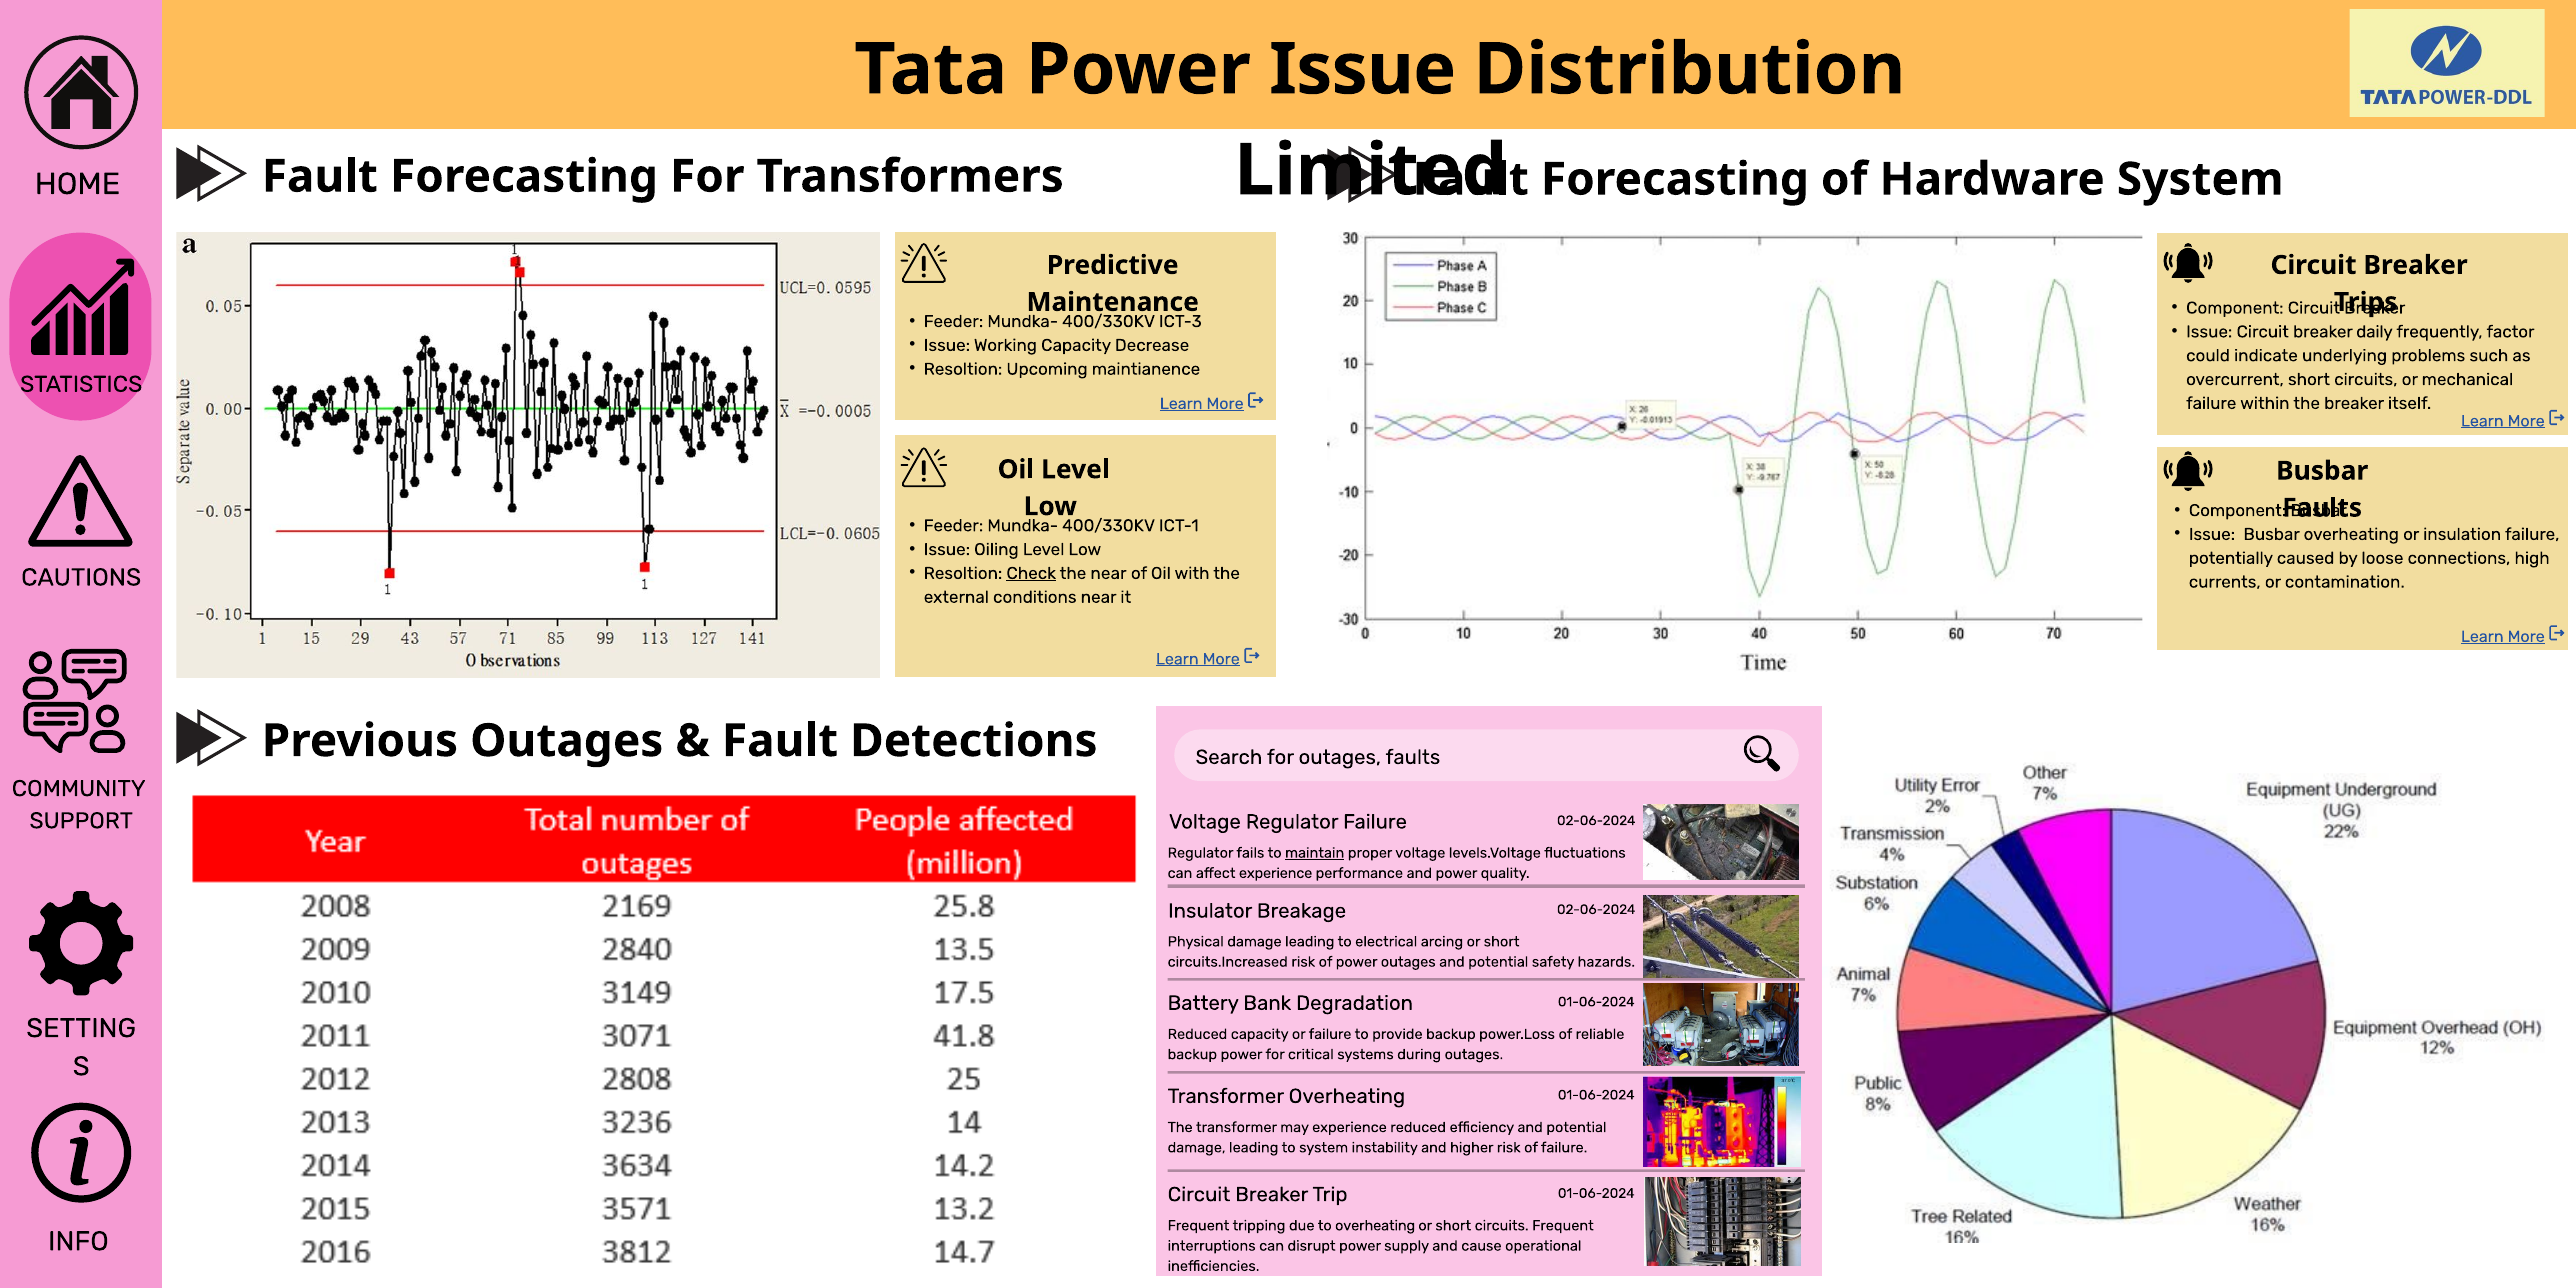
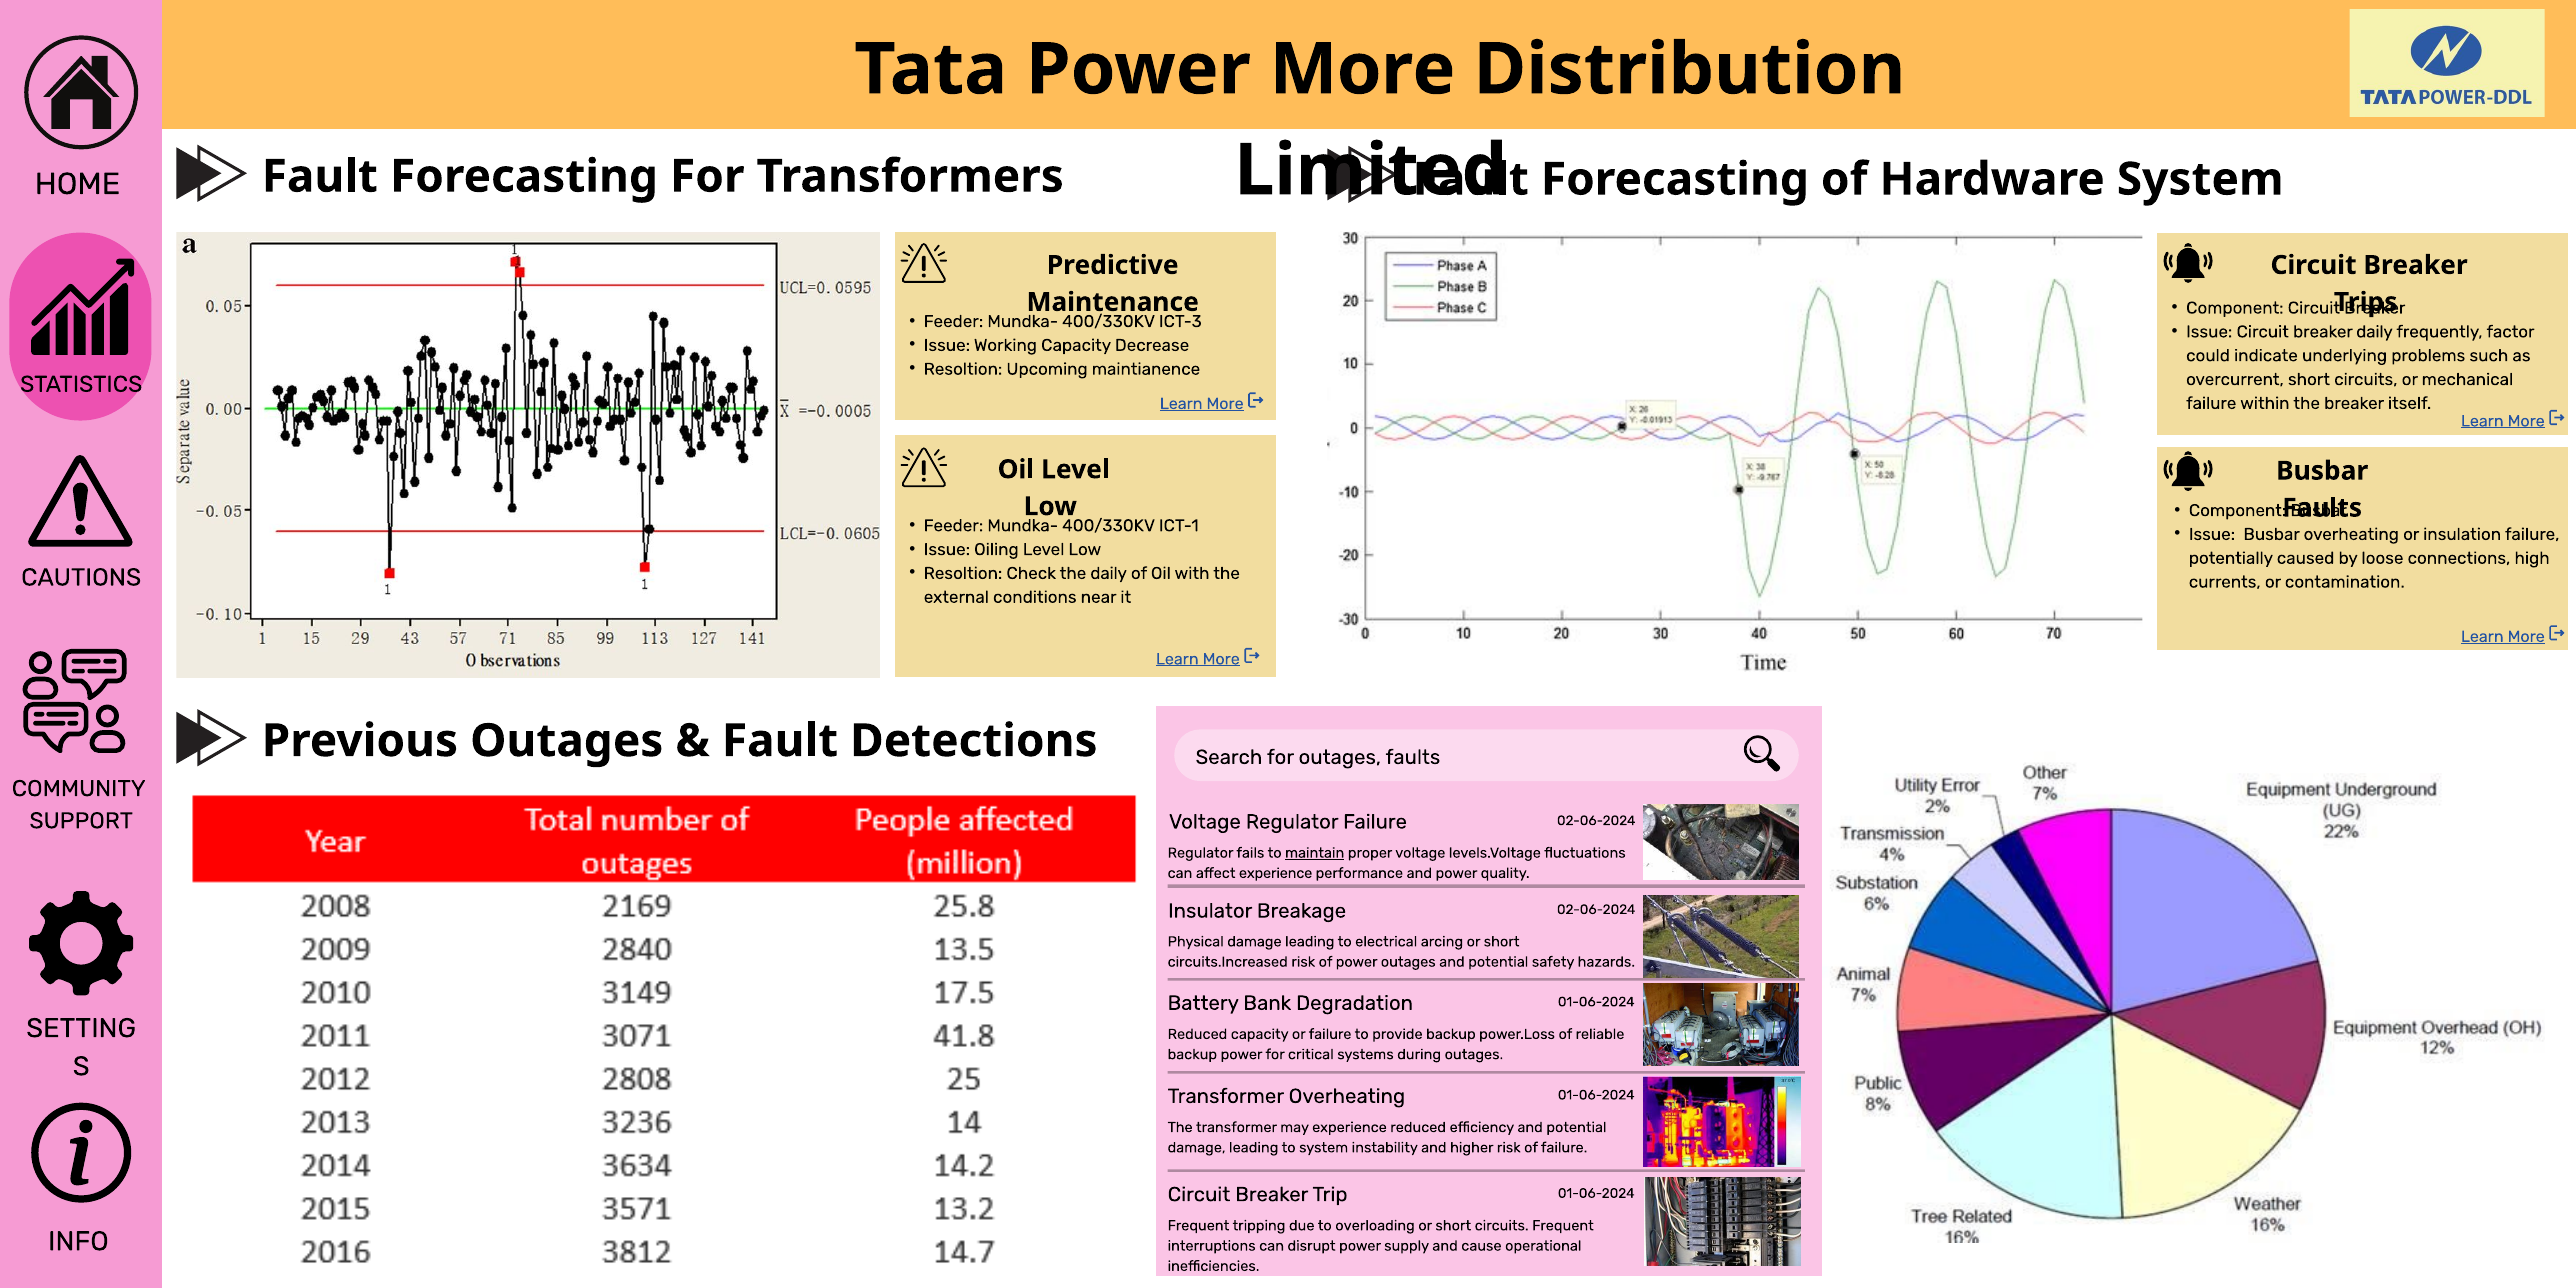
Power Issue: Issue -> More
Check underline: present -> none
the near: near -> daily
to overheating: overheating -> overloading
